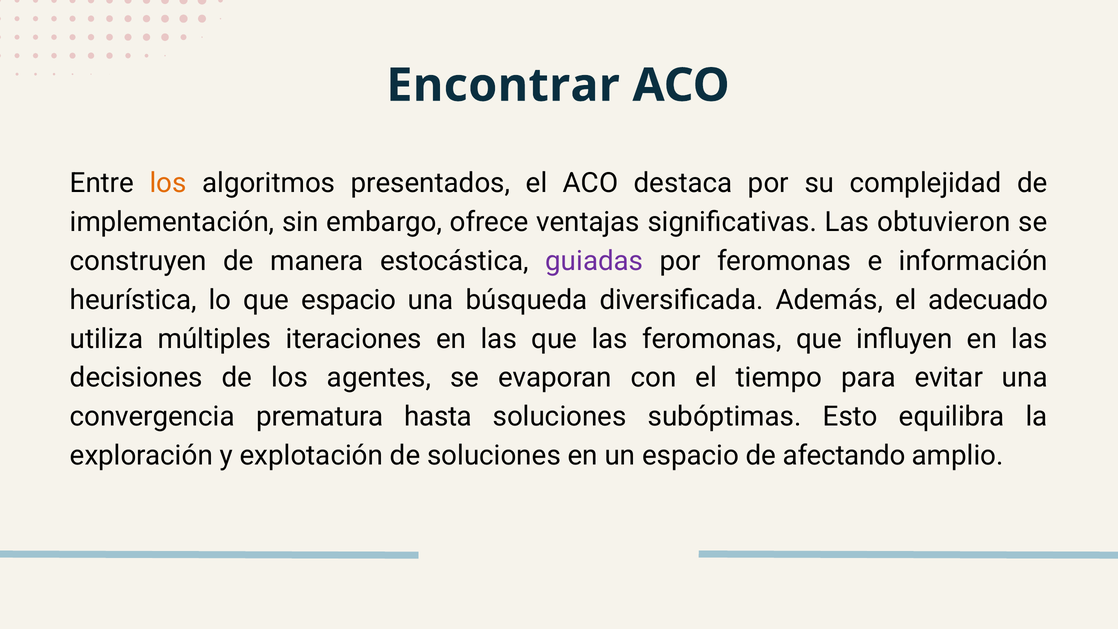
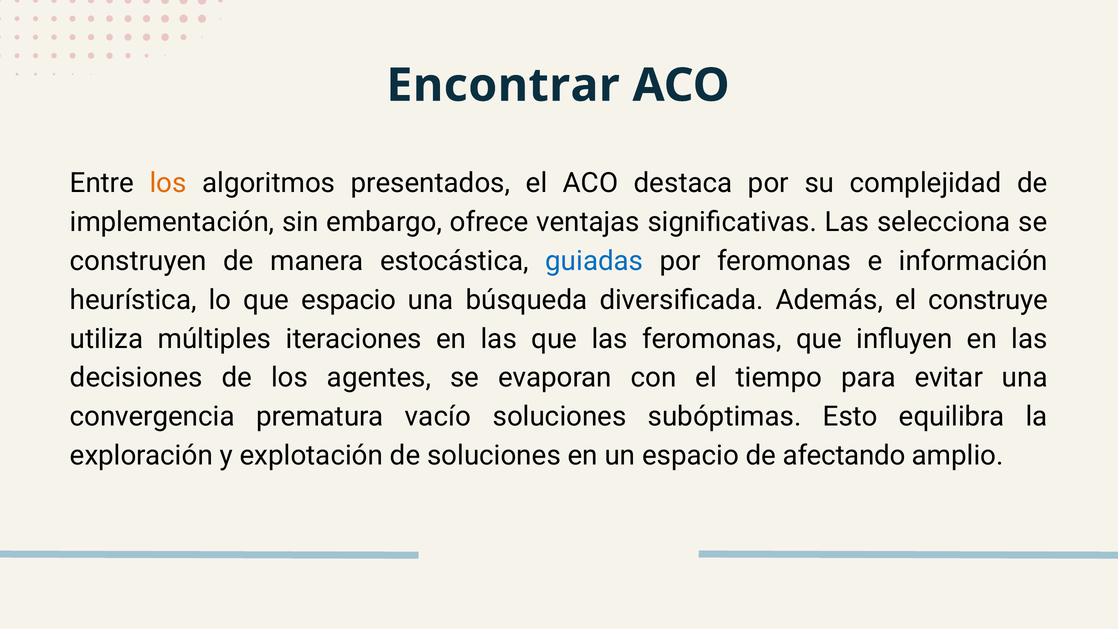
obtuvieron: obtuvieron -> selecciona
guiadas colour: purple -> blue
adecuado: adecuado -> construye
hasta: hasta -> vacío
